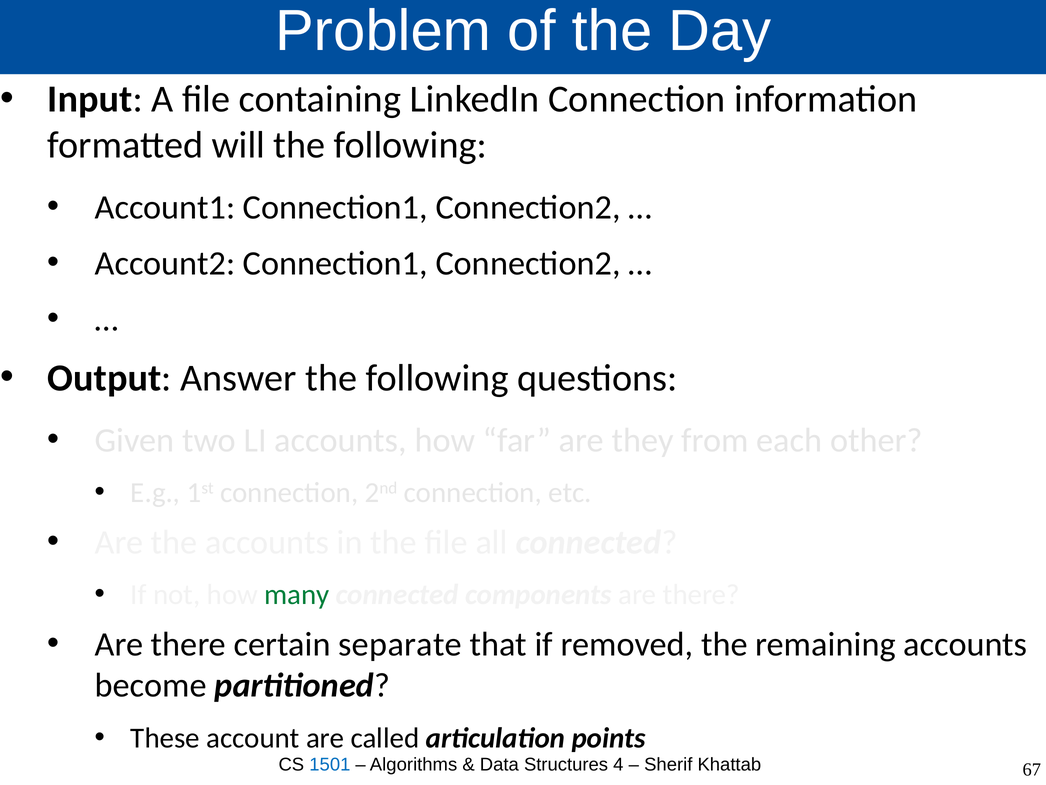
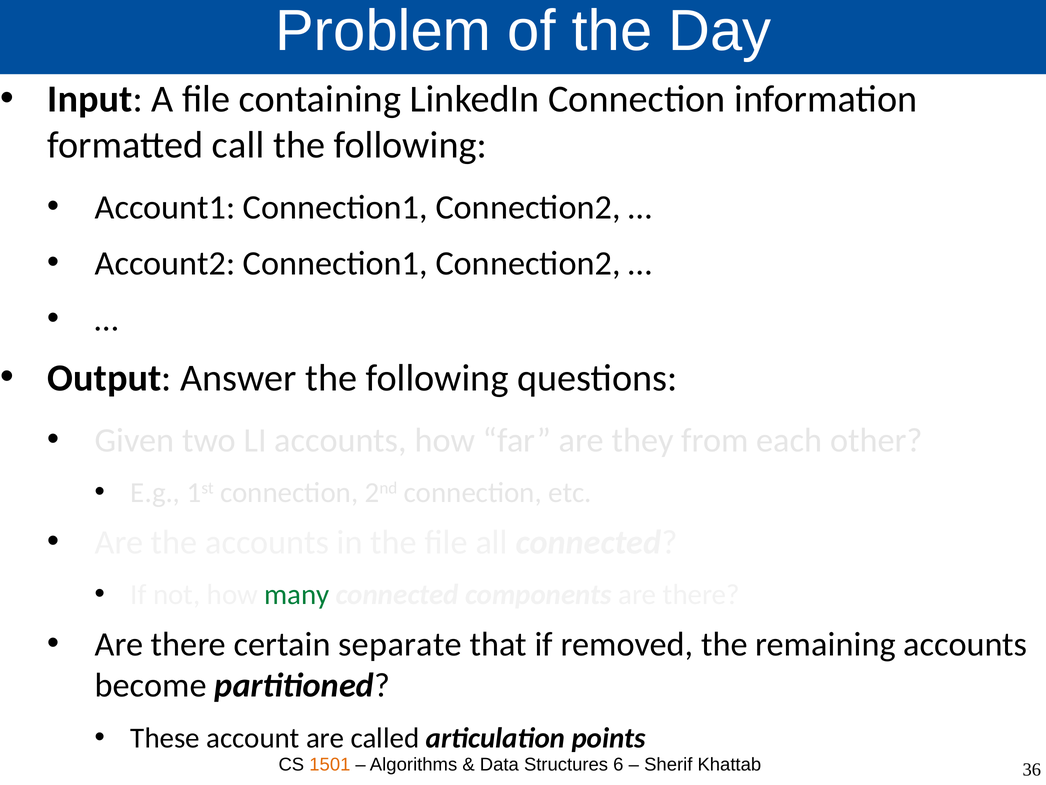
will: will -> call
1501 colour: blue -> orange
4: 4 -> 6
67: 67 -> 36
